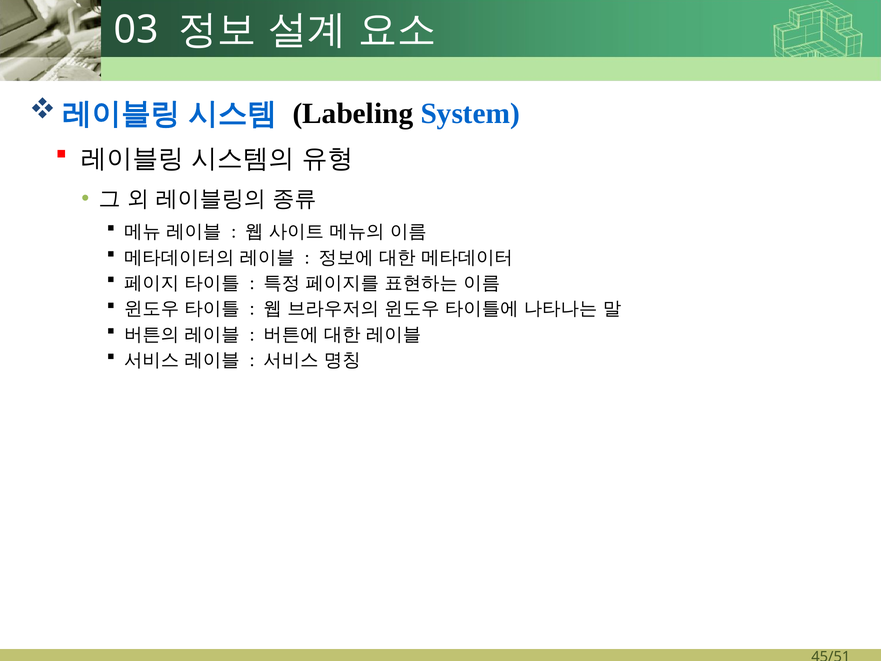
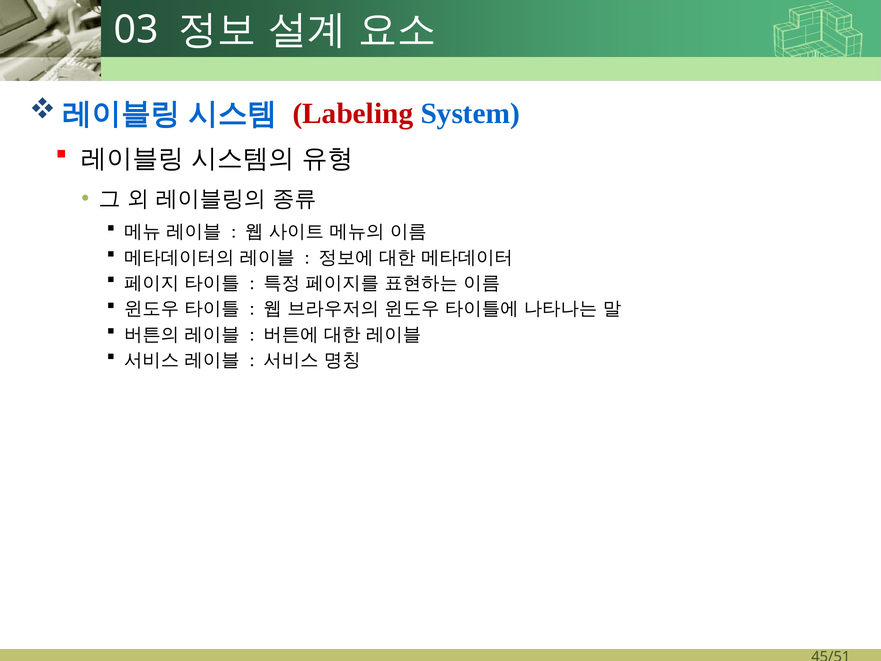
Labeling colour: black -> red
